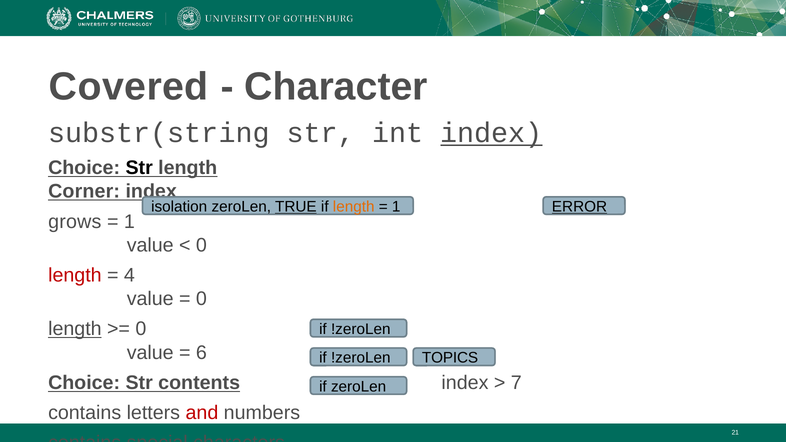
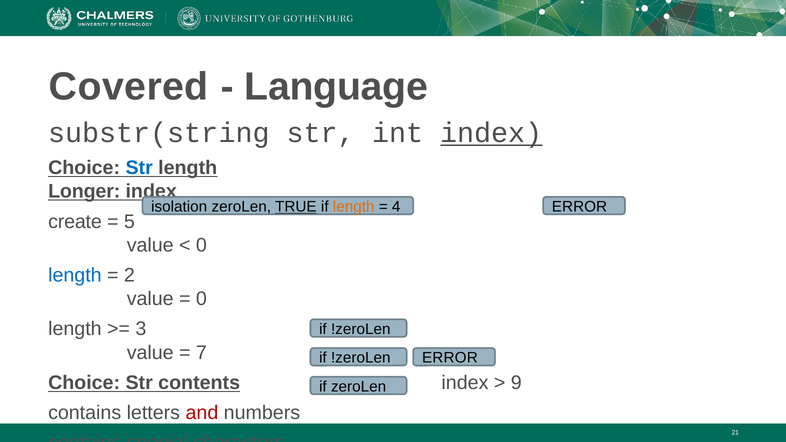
Character: Character -> Language
Str at (139, 168) colour: black -> blue
Corner: Corner -> Longer
1 at (396, 207): 1 -> 4
ERROR at (580, 207) underline: present -> none
grows: grows -> create
1 at (129, 222): 1 -> 5
length at (75, 275) colour: red -> blue
4: 4 -> 2
length at (75, 329) underline: present -> none
0 at (141, 329): 0 -> 3
6: 6 -> 7
TOPICS at (450, 358): TOPICS -> ERROR
7: 7 -> 9
